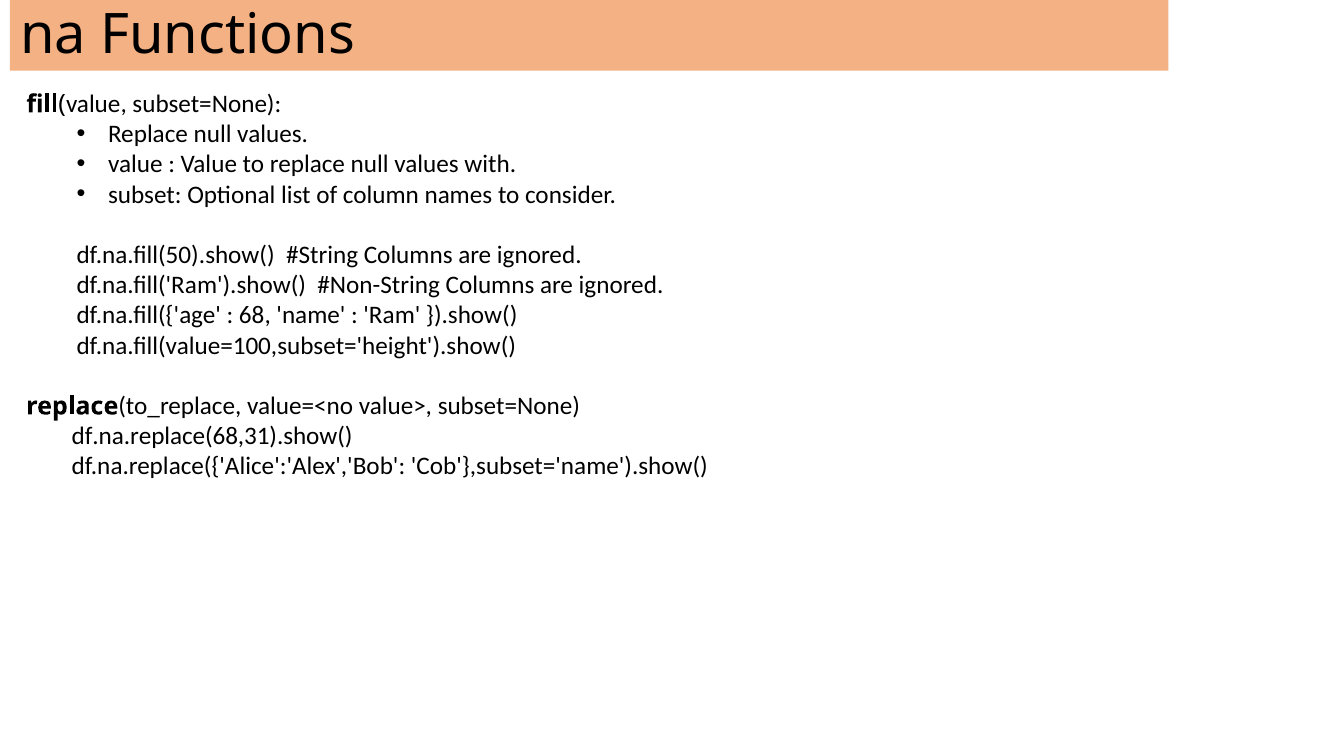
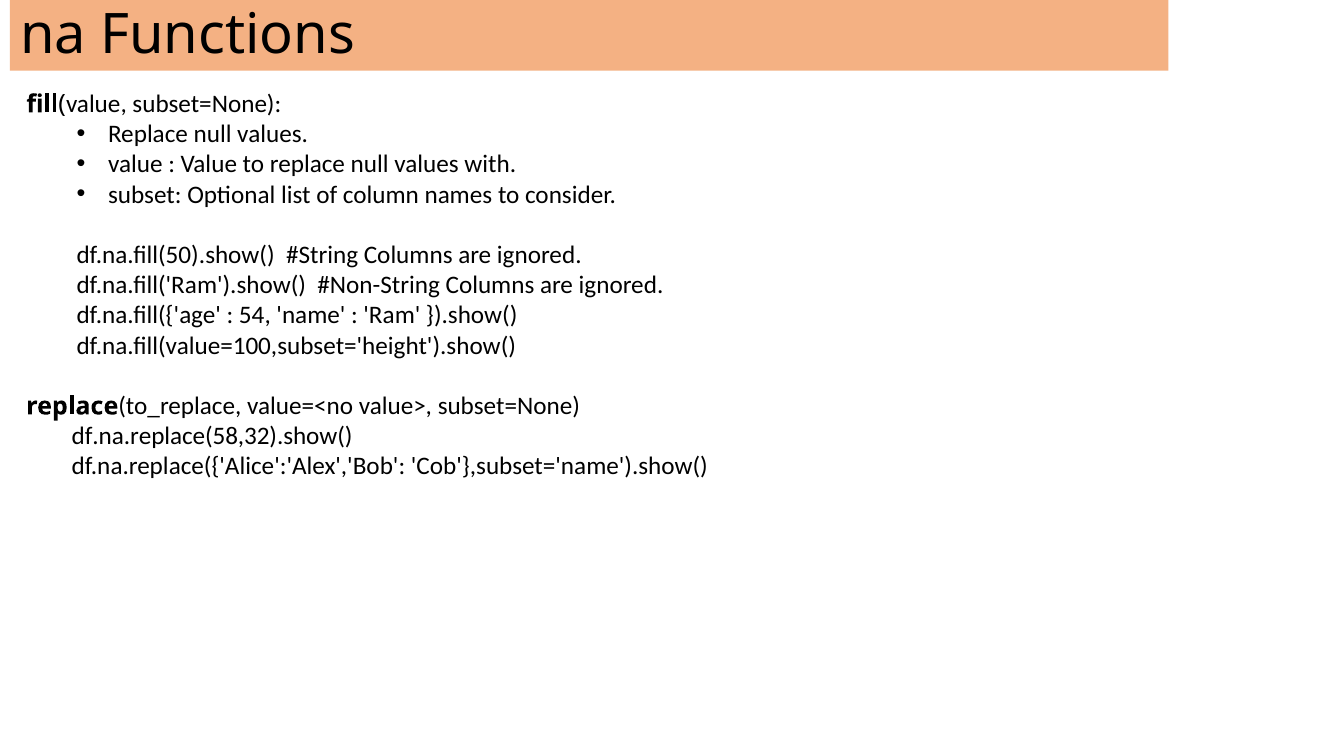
68: 68 -> 54
df.na.replace(68,31).show(: df.na.replace(68,31).show( -> df.na.replace(58,32).show(
